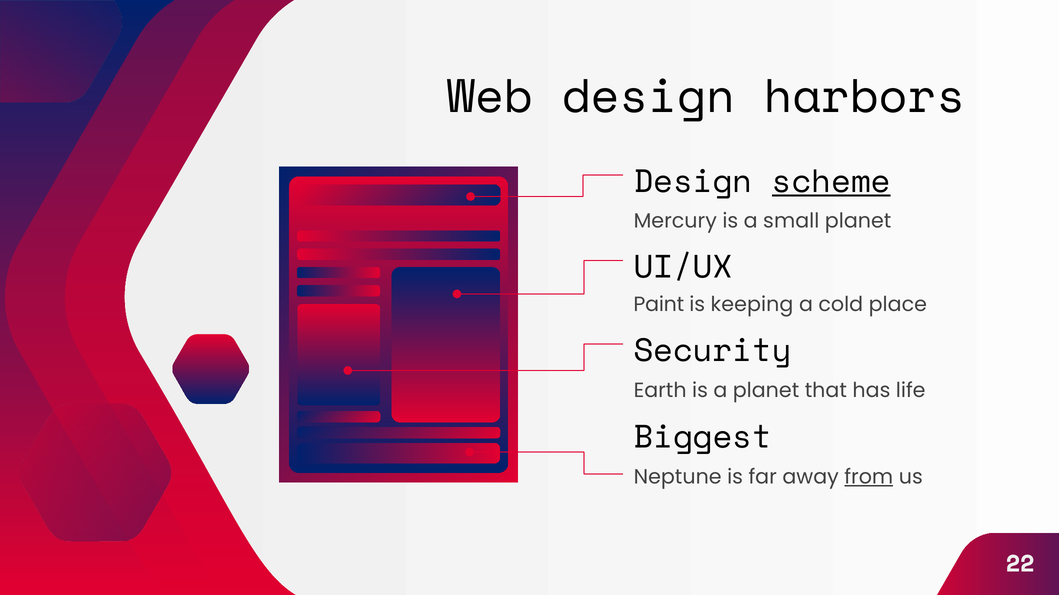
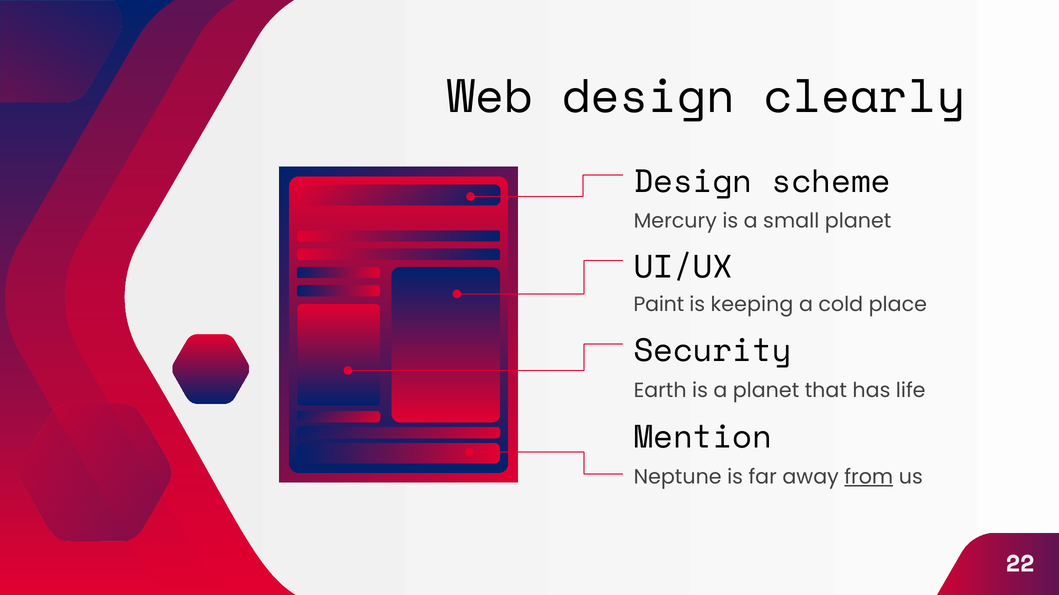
harbors: harbors -> clearly
scheme underline: present -> none
Biggest: Biggest -> Mention
